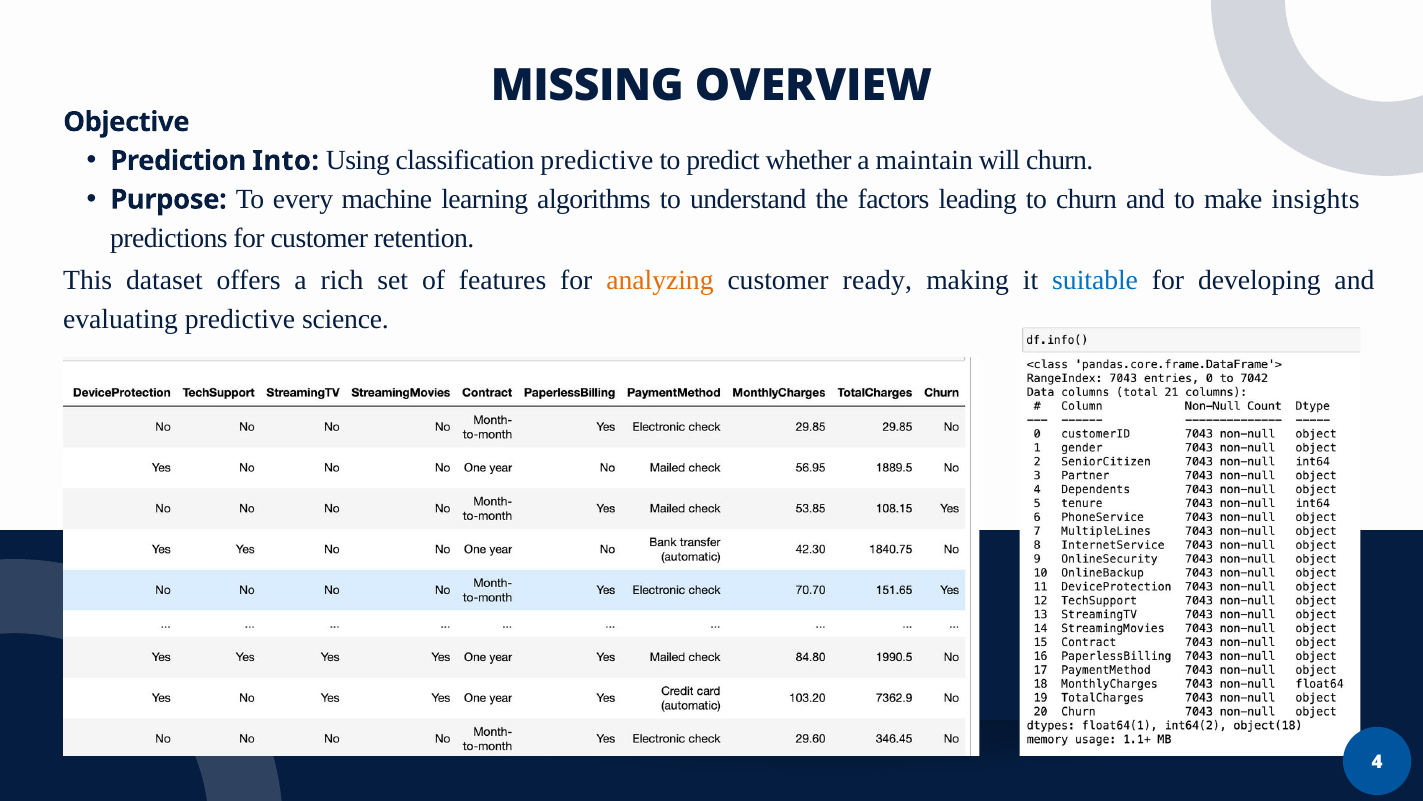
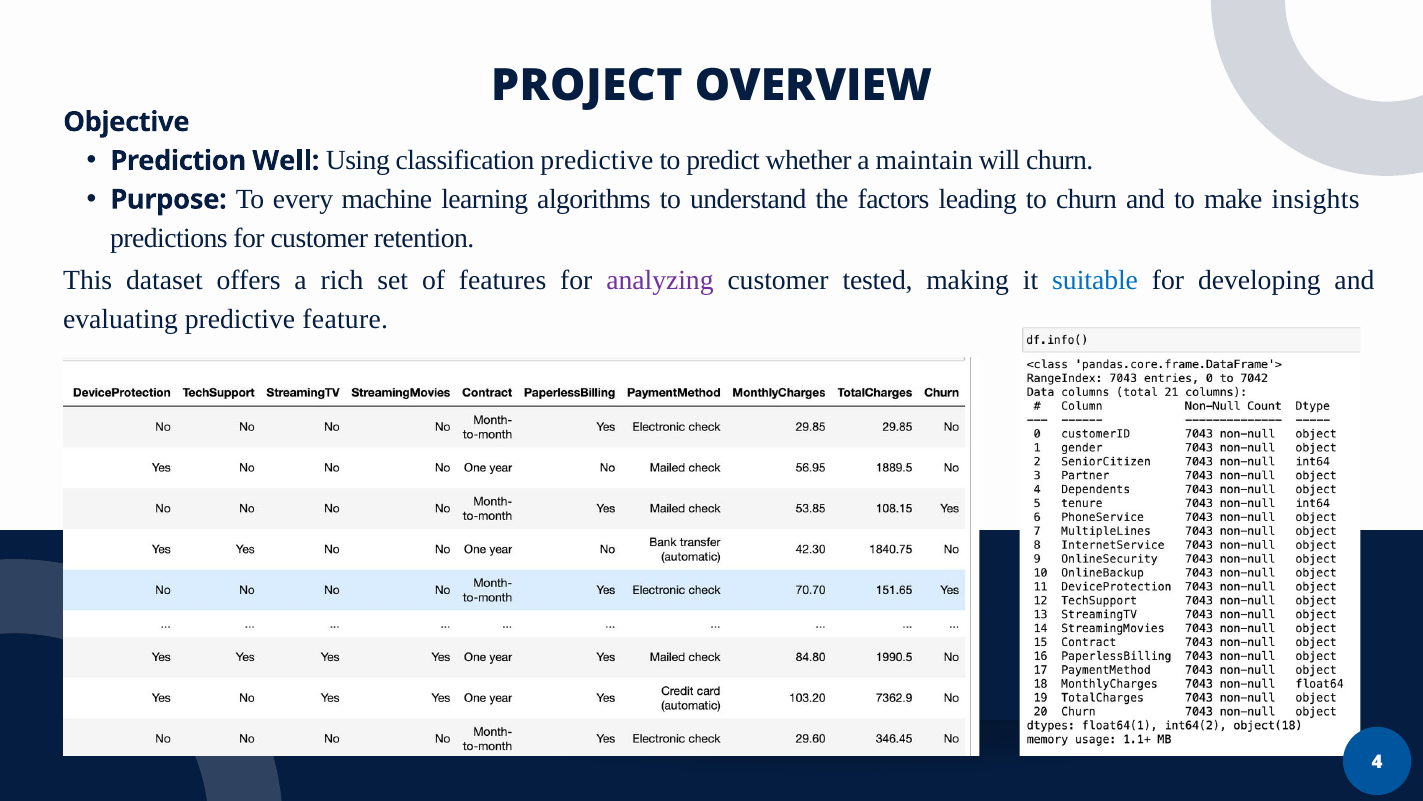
MISSING: MISSING -> PROJECT
Into: Into -> Well
analyzing colour: orange -> purple
ready: ready -> tested
science: science -> feature
